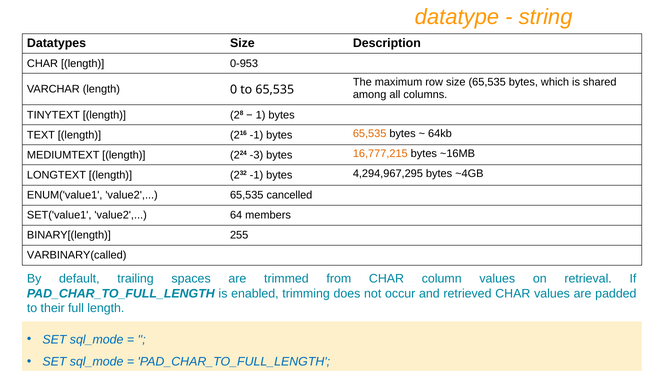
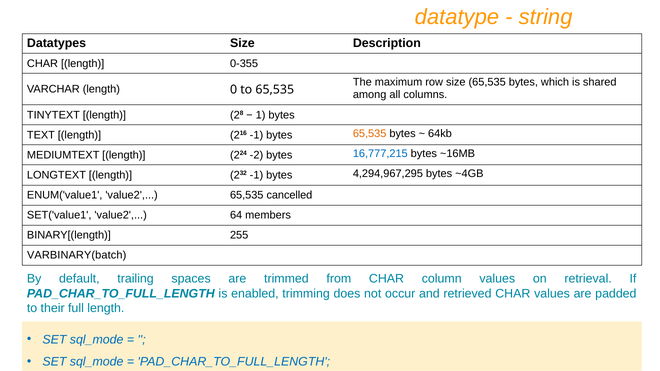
0-953: 0-953 -> 0-355
-3: -3 -> -2
16,777,215 colour: orange -> blue
VARBINARY(called: VARBINARY(called -> VARBINARY(batch
